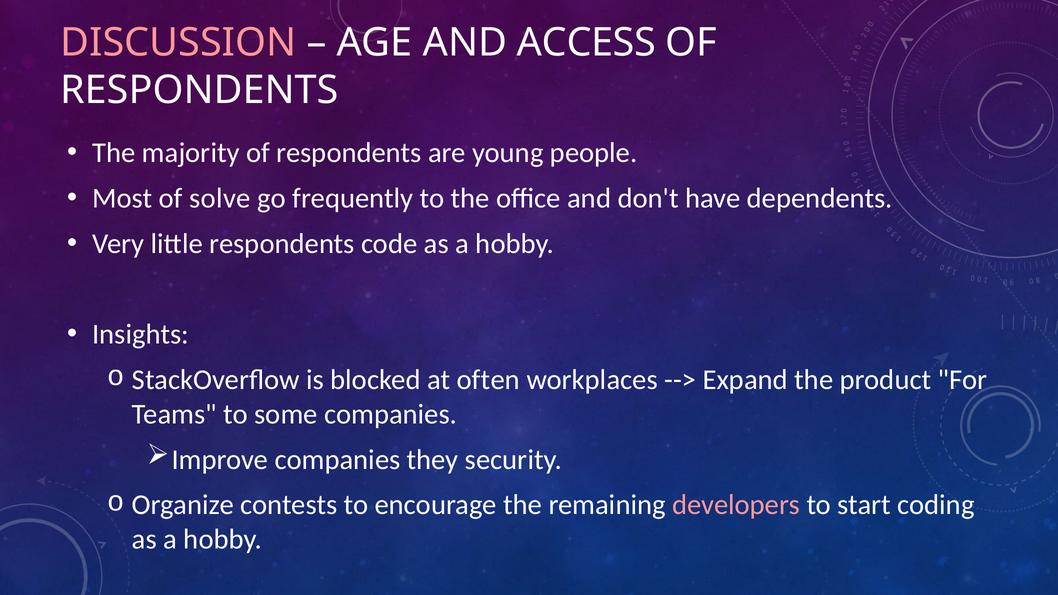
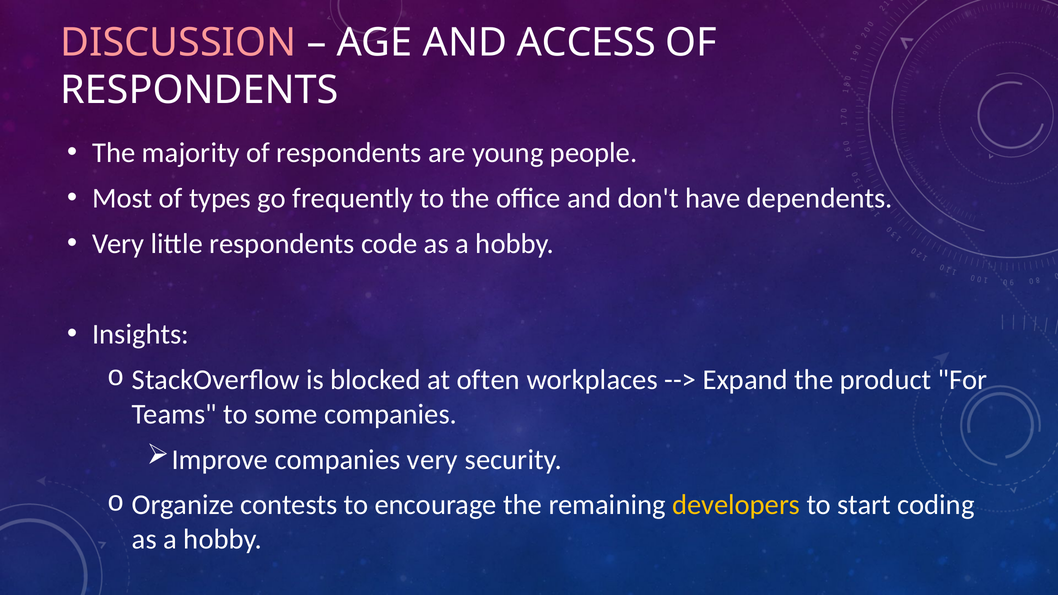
solve: solve -> types
companies they: they -> very
developers colour: pink -> yellow
